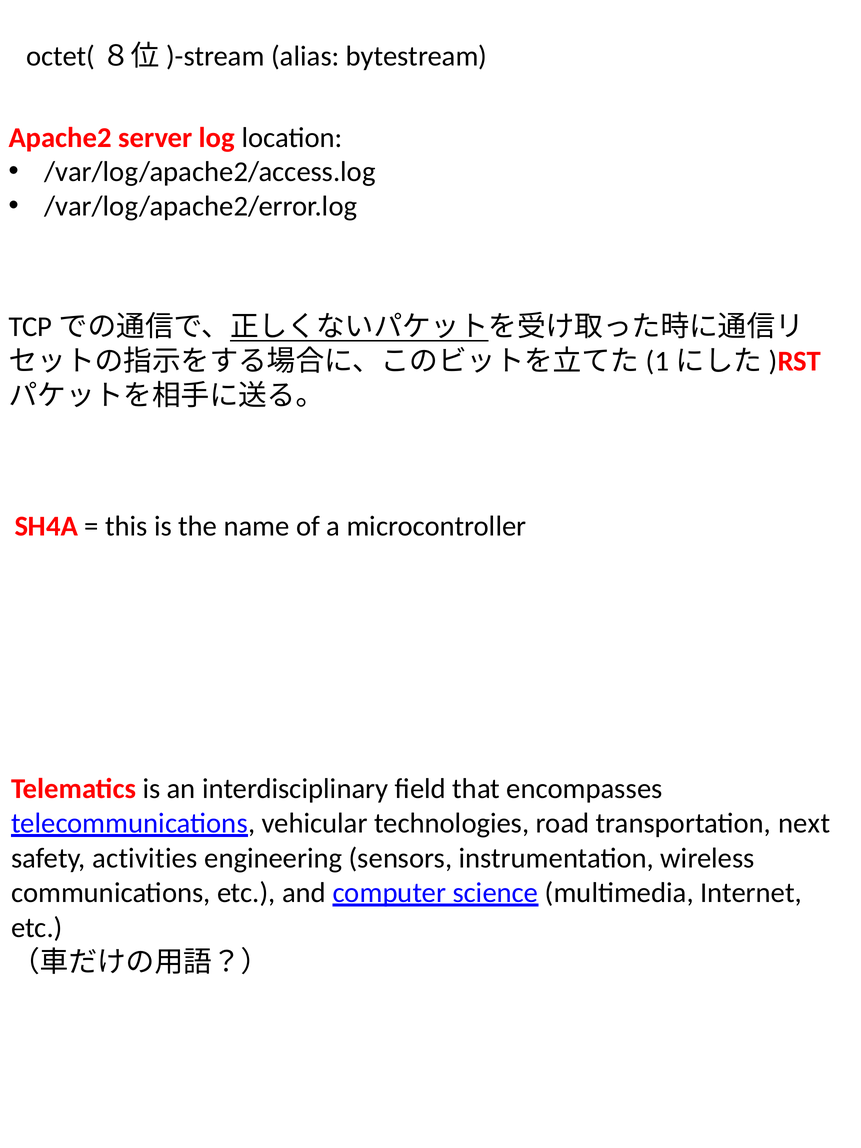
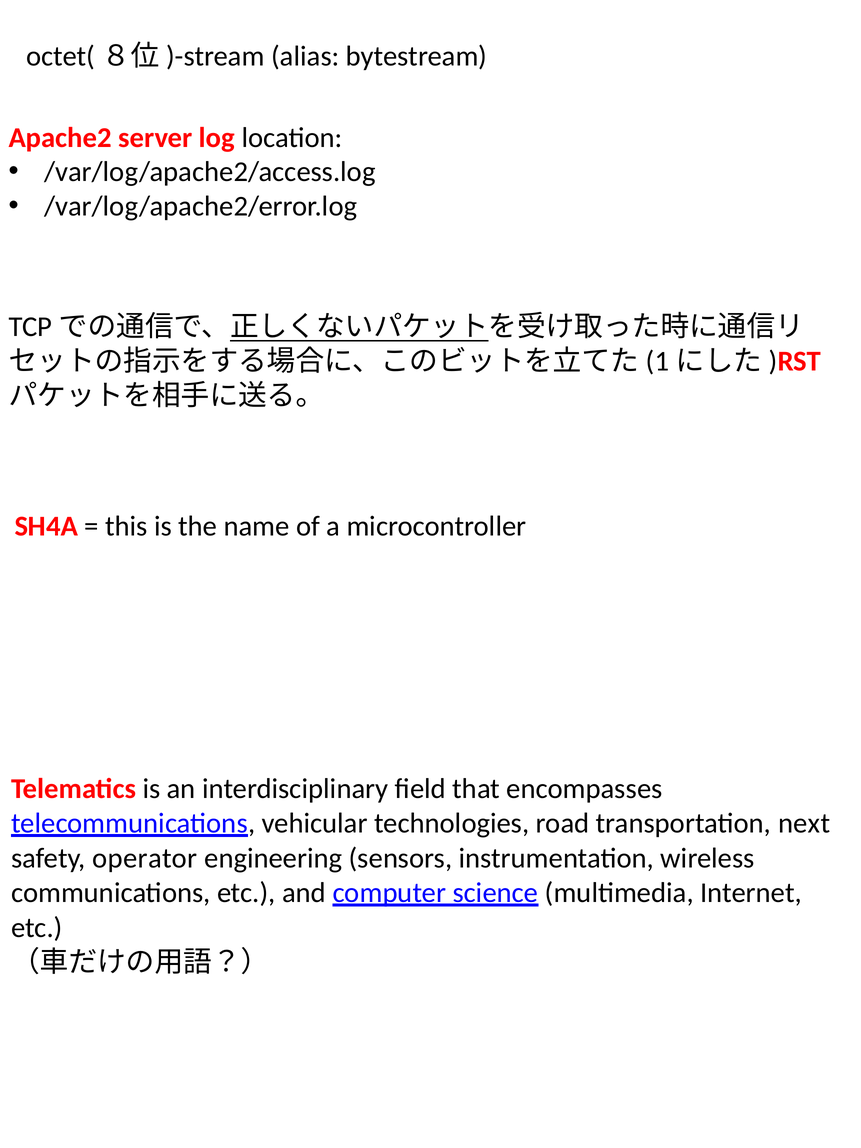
activities: activities -> operator
